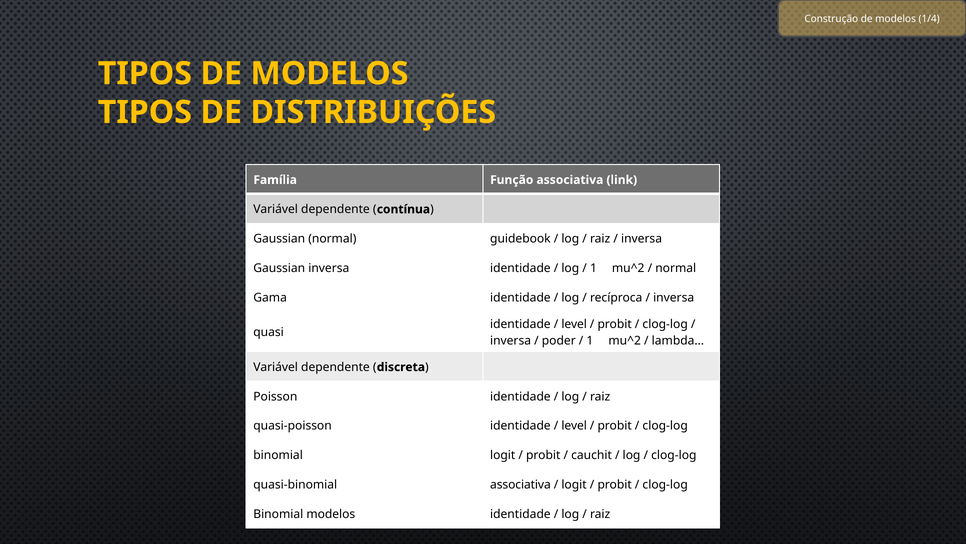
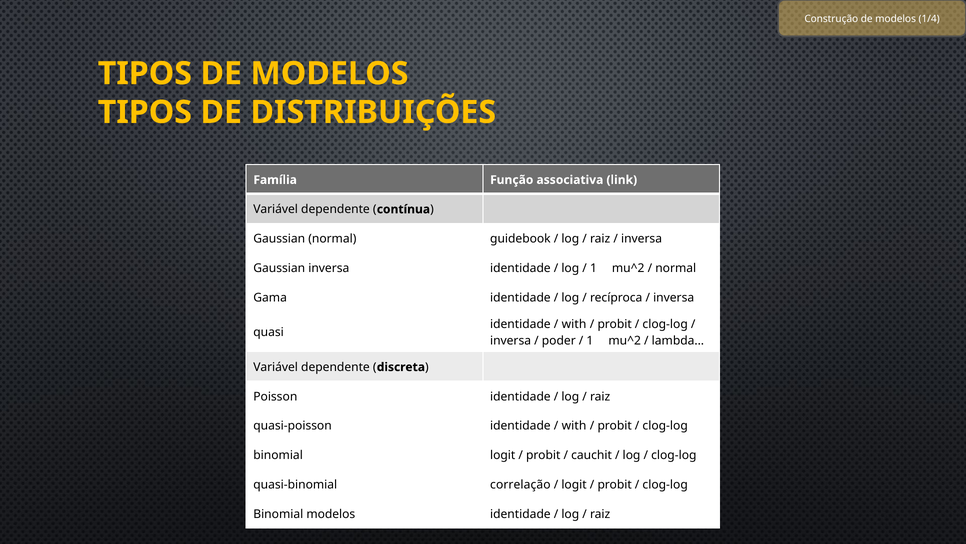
level at (574, 324): level -> with
level at (574, 425): level -> with
quasi-binomial associativa: associativa -> correlação
